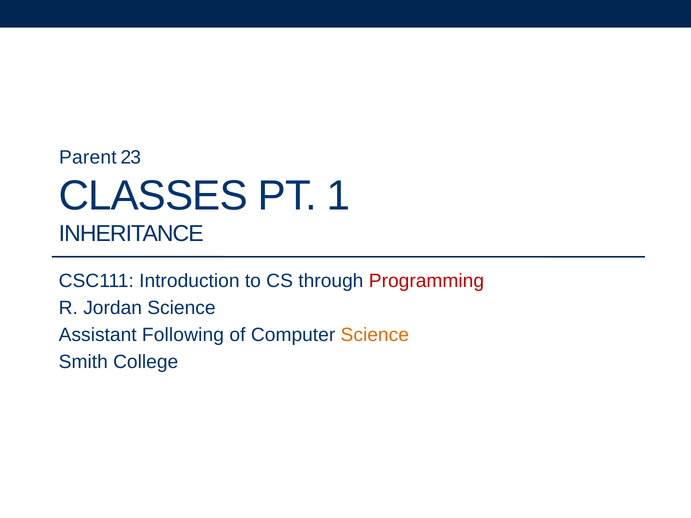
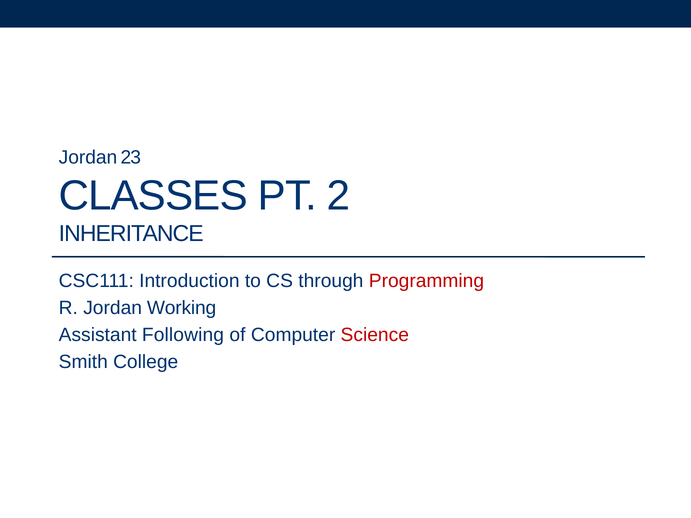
Parent at (88, 157): Parent -> Jordan
1: 1 -> 2
Jordan Science: Science -> Working
Science at (375, 335) colour: orange -> red
